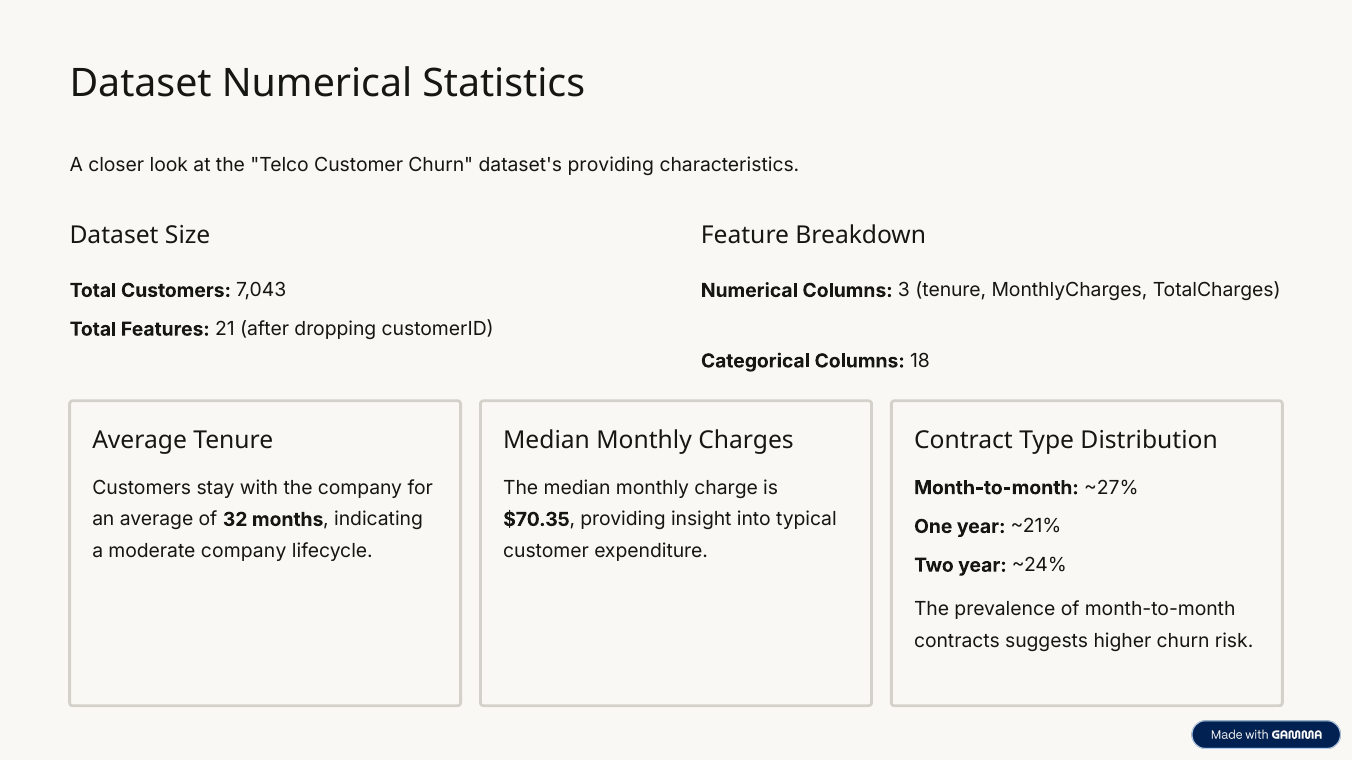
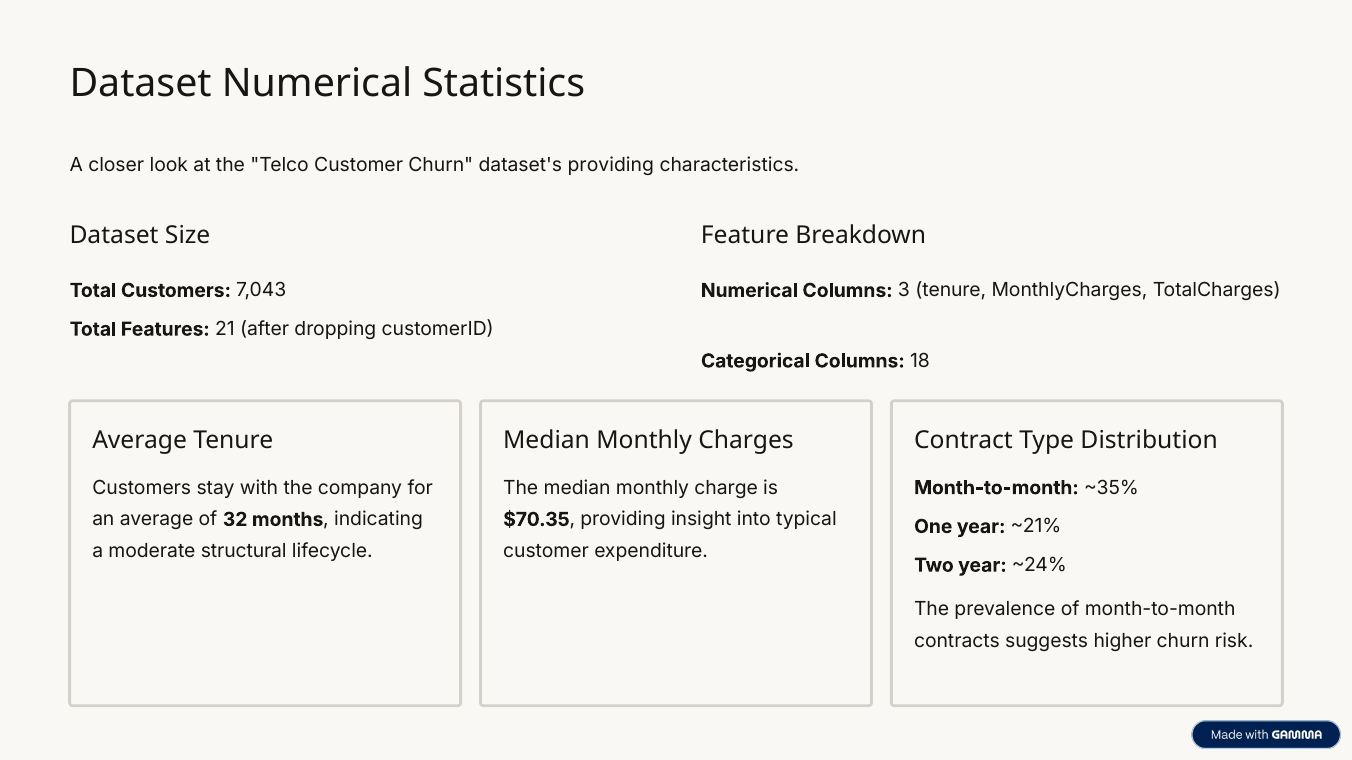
~27%: ~27% -> ~35%
moderate company: company -> structural
